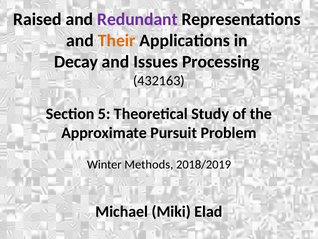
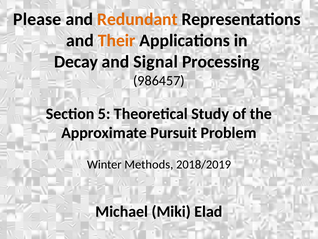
Raised: Raised -> Please
Redundant colour: purple -> orange
Issues: Issues -> Signal
432163: 432163 -> 986457
